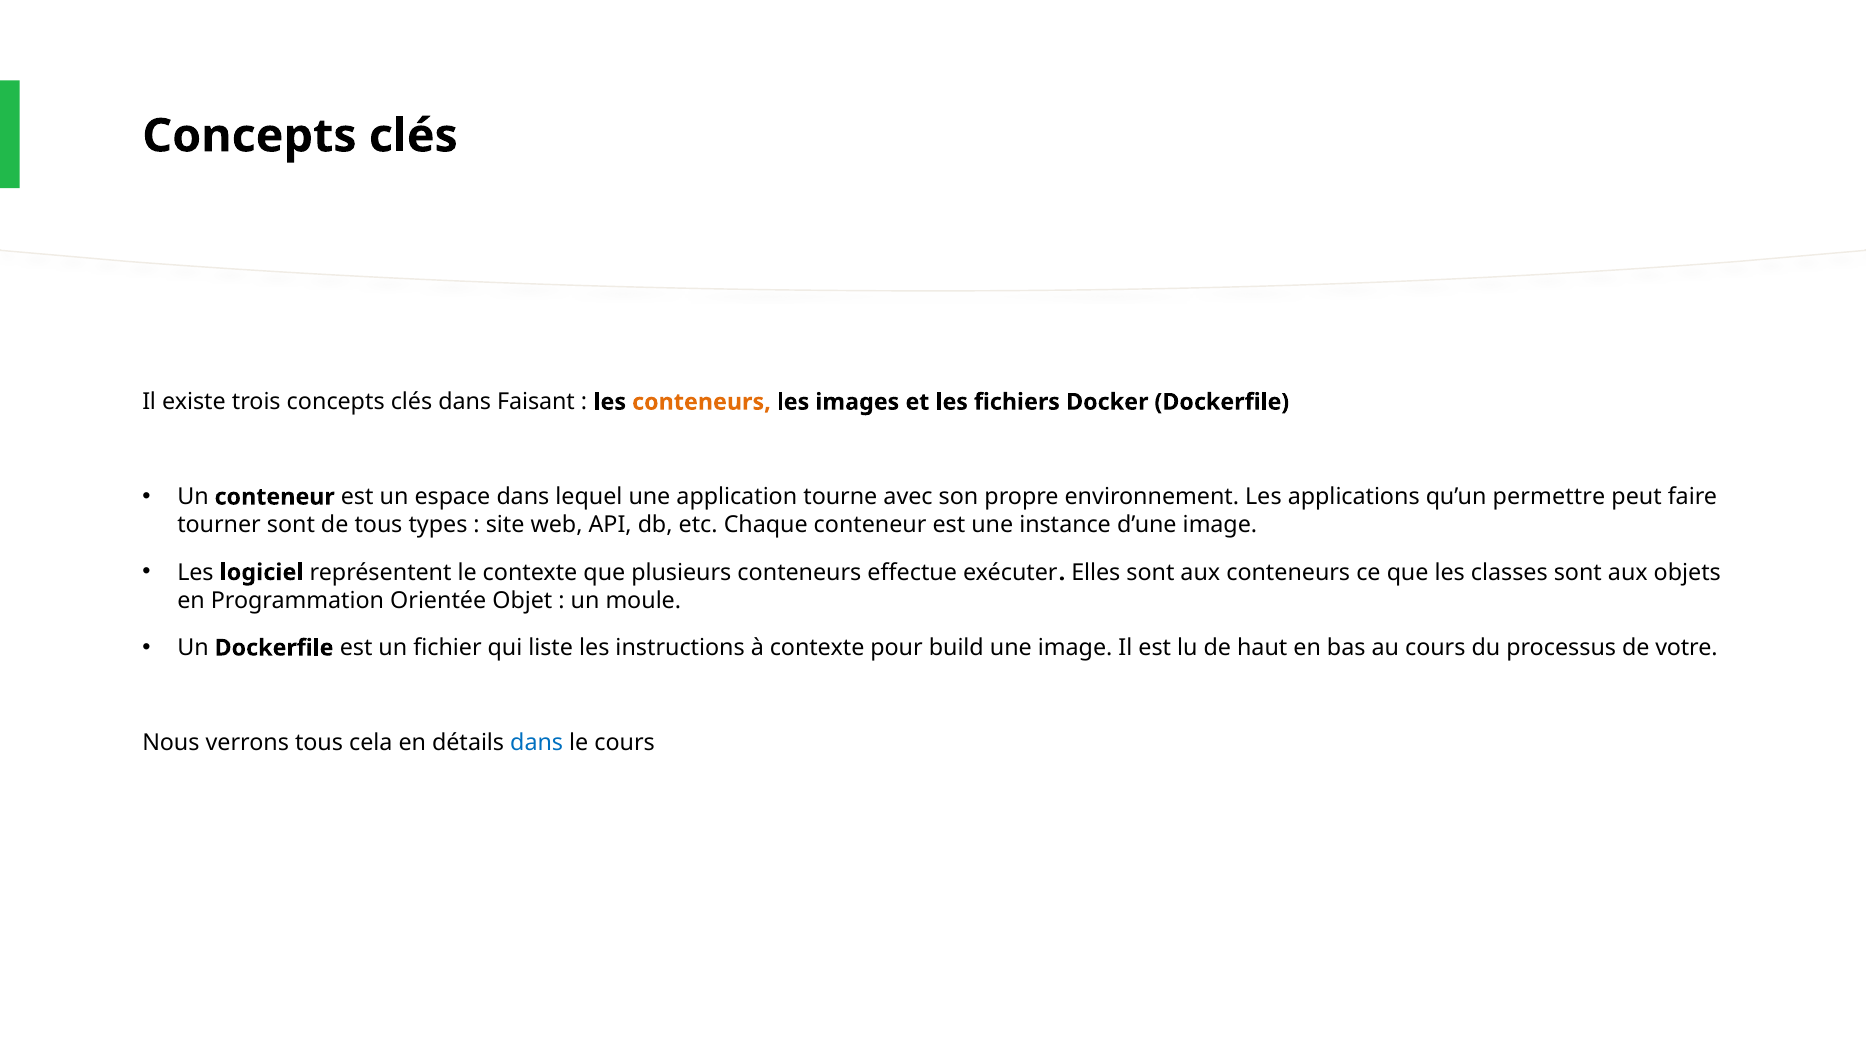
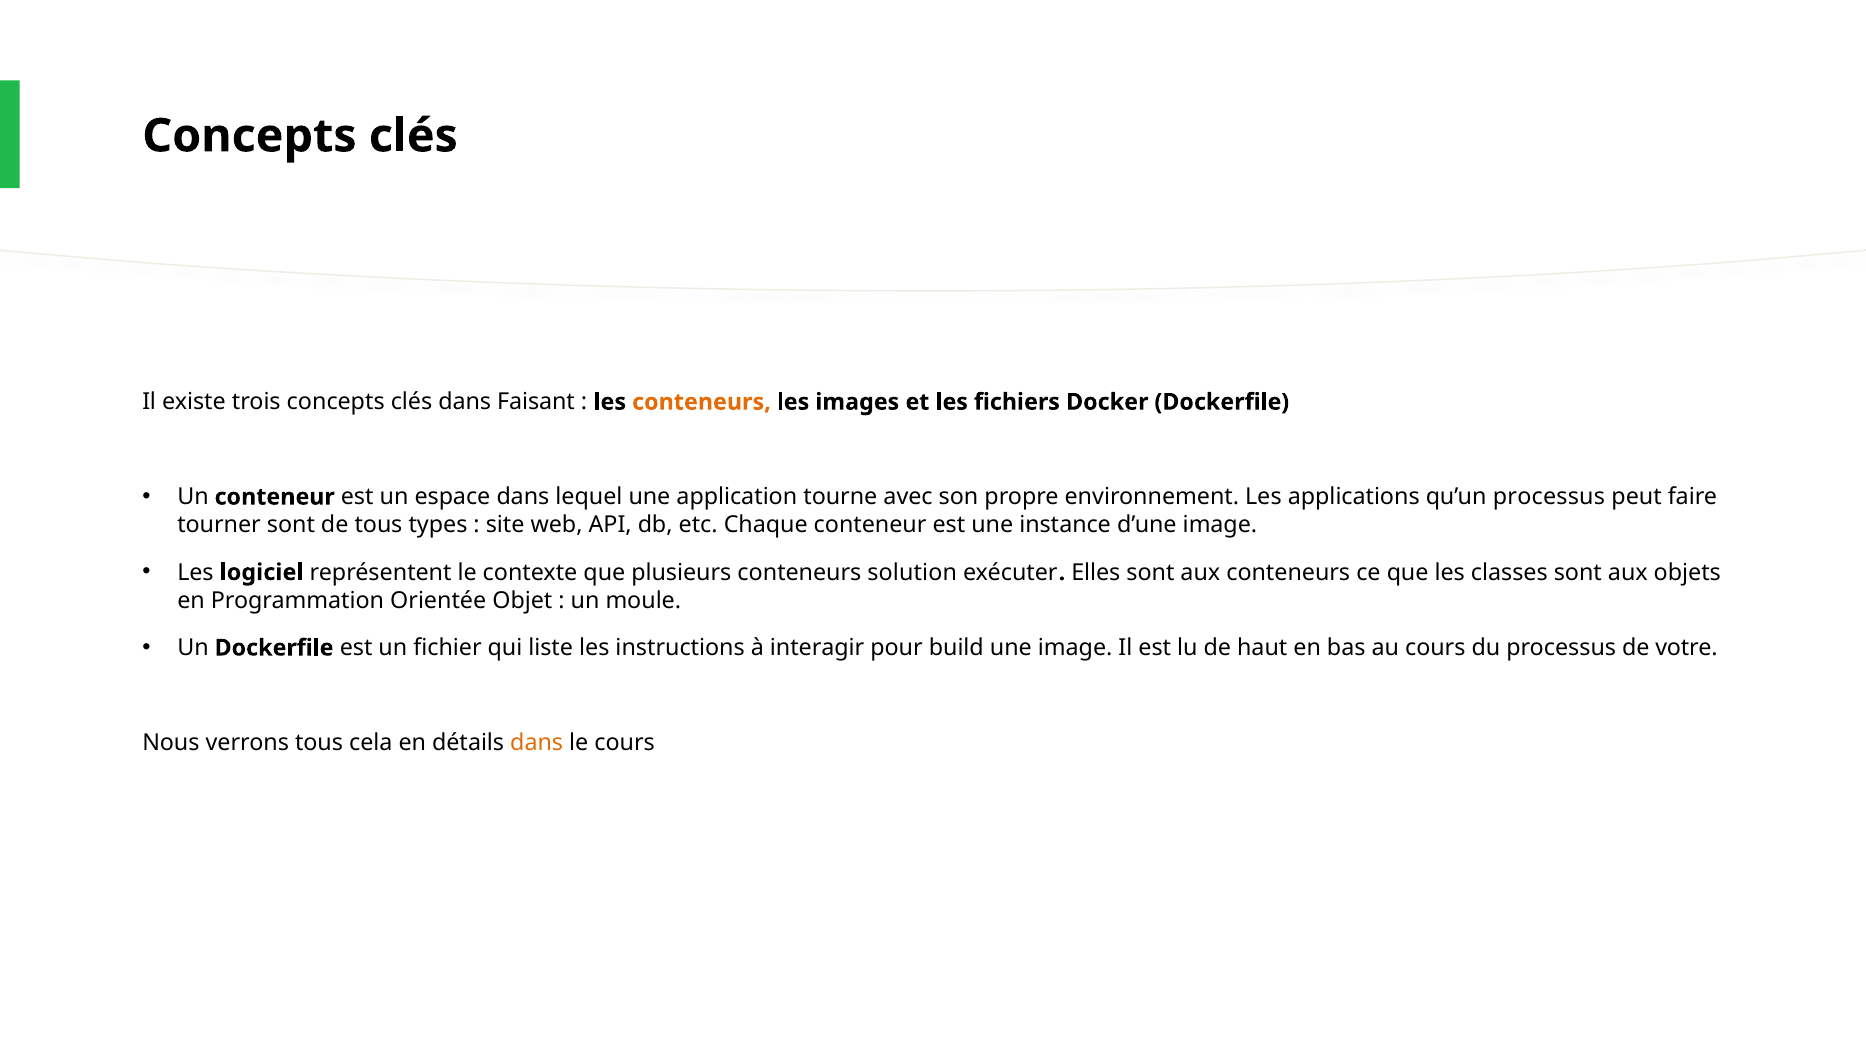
qu’un permettre: permettre -> processus
effectue: effectue -> solution
à contexte: contexte -> interagir
dans at (537, 742) colour: blue -> orange
